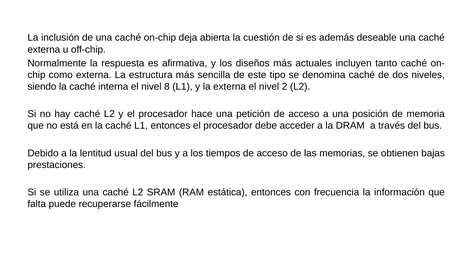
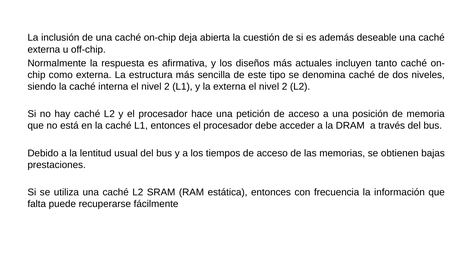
interna el nivel 8: 8 -> 2
